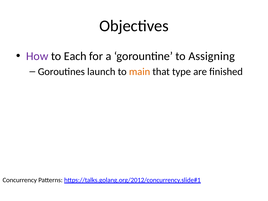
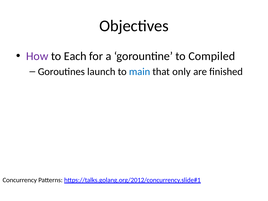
Assigning: Assigning -> Compiled
main colour: orange -> blue
type: type -> only
